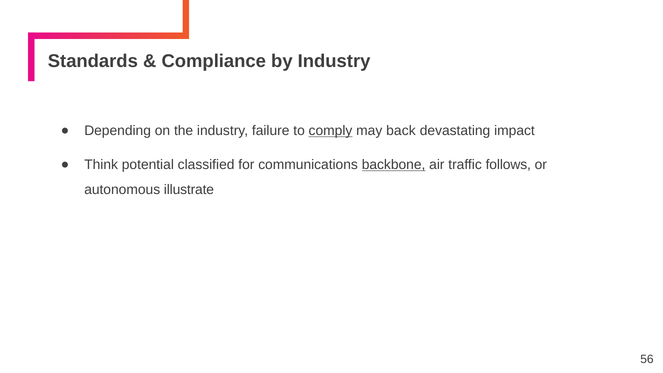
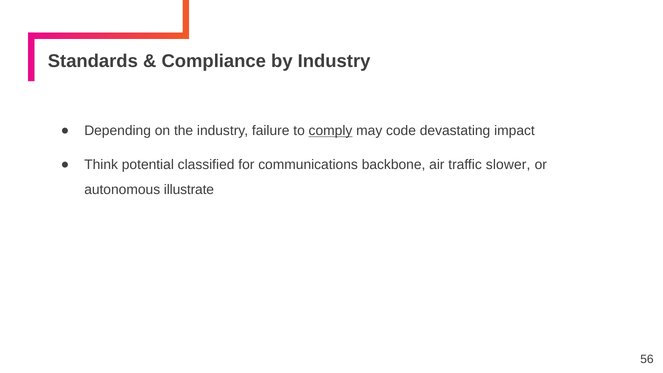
back: back -> code
backbone underline: present -> none
follows: follows -> slower
